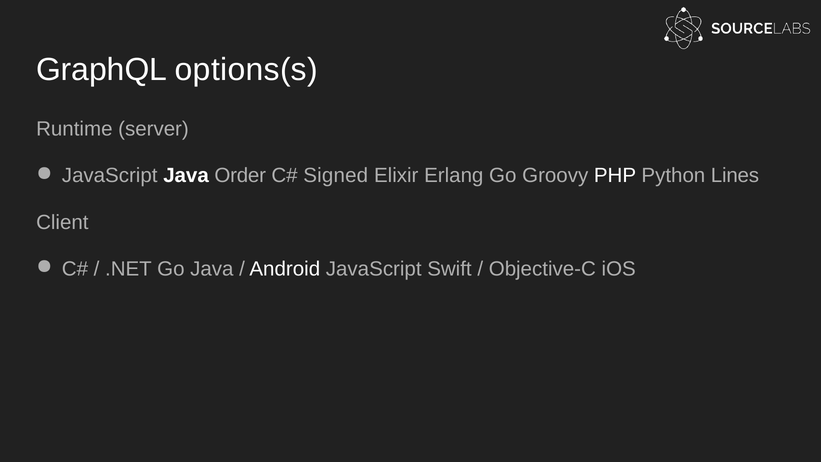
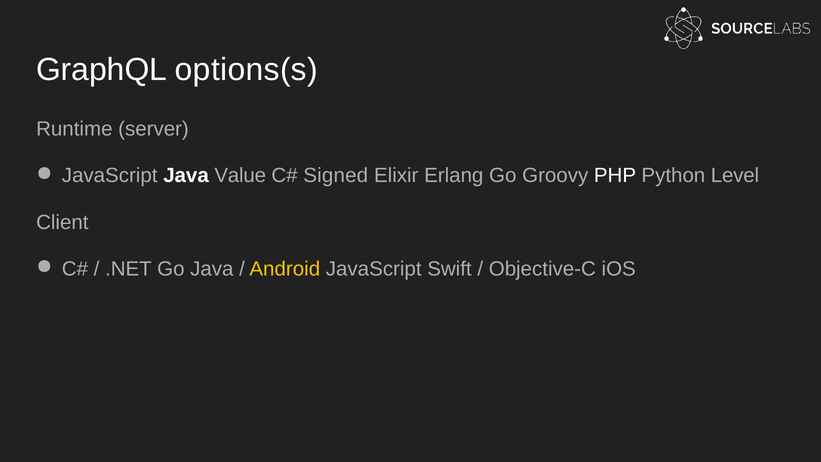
Order: Order -> Value
Lines: Lines -> Level
Android colour: white -> yellow
